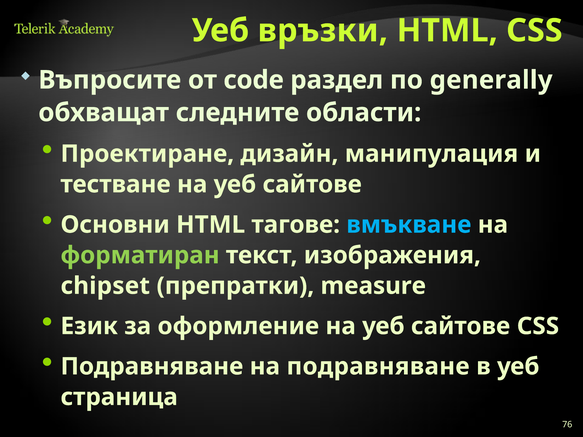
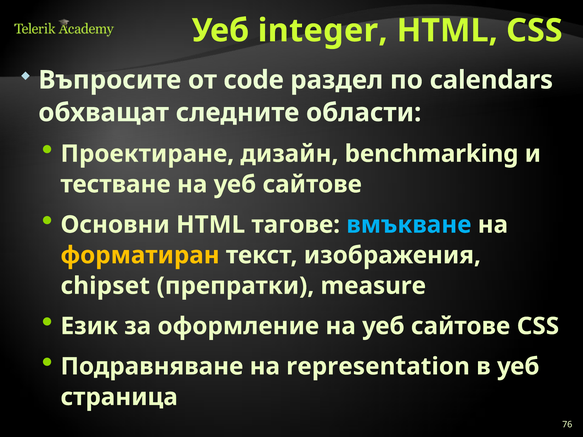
връзки: връзки -> integer
generally: generally -> calendars
манипулация: манипулация -> benchmarking
форматиран colour: light green -> yellow
на подравняване: подравняване -> representation
